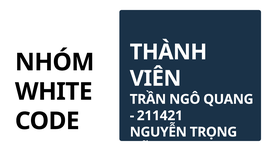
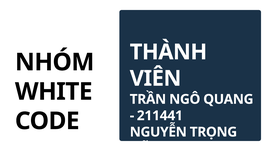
211421: 211421 -> 211441
